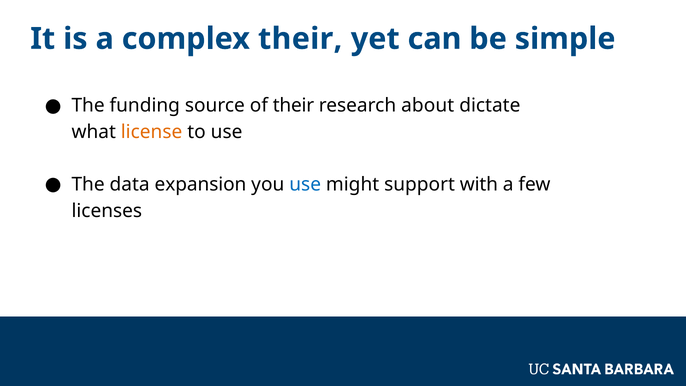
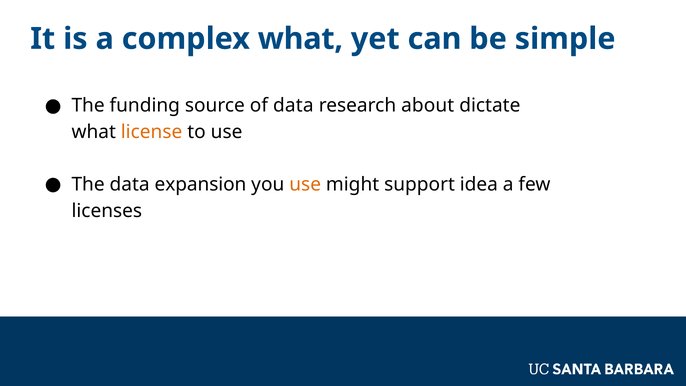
complex their: their -> what
of their: their -> data
use at (305, 184) colour: blue -> orange
with: with -> idea
